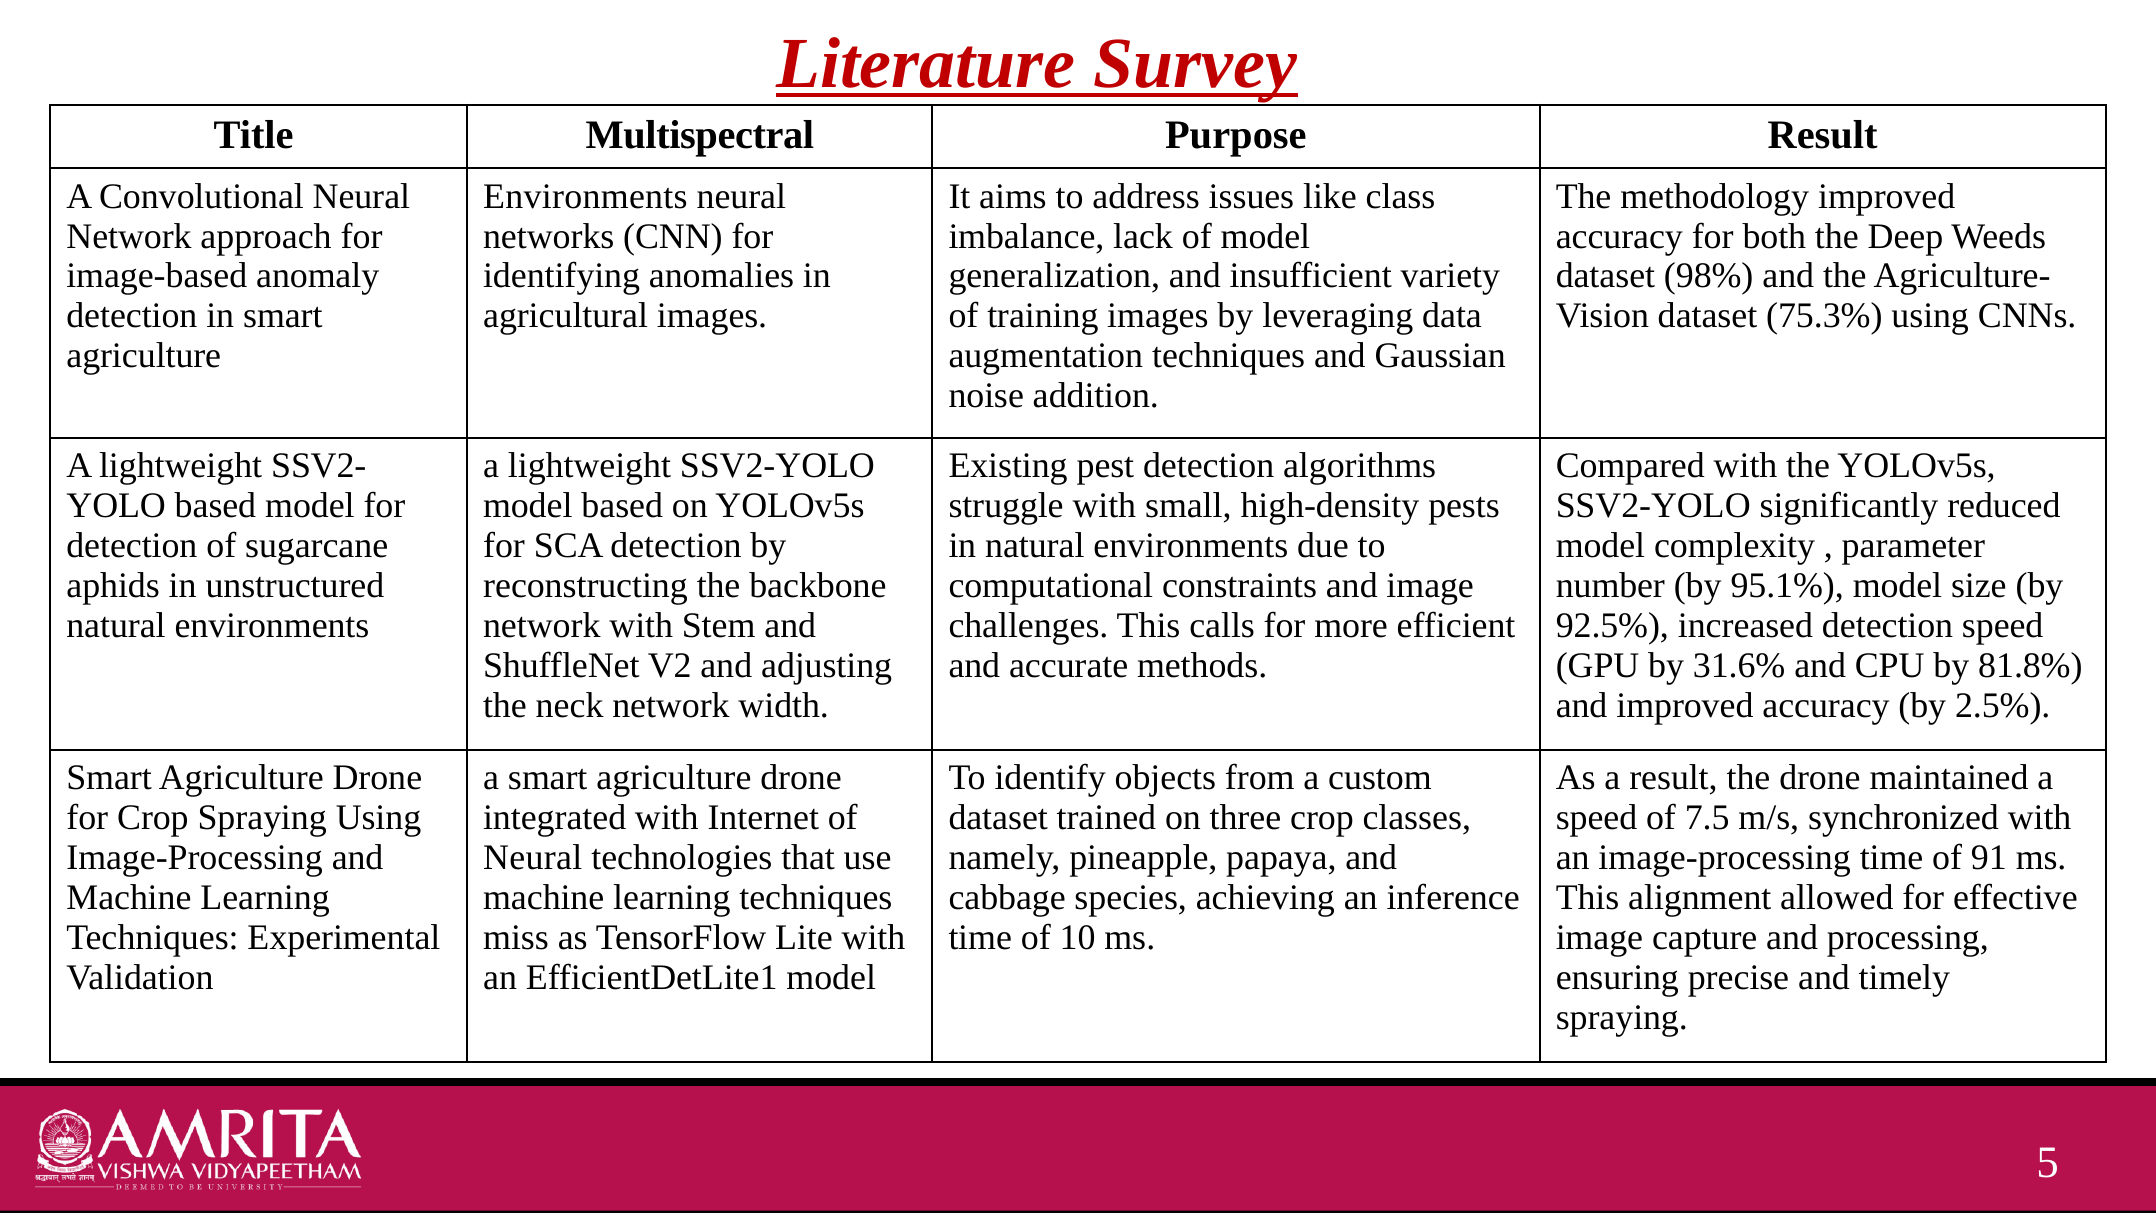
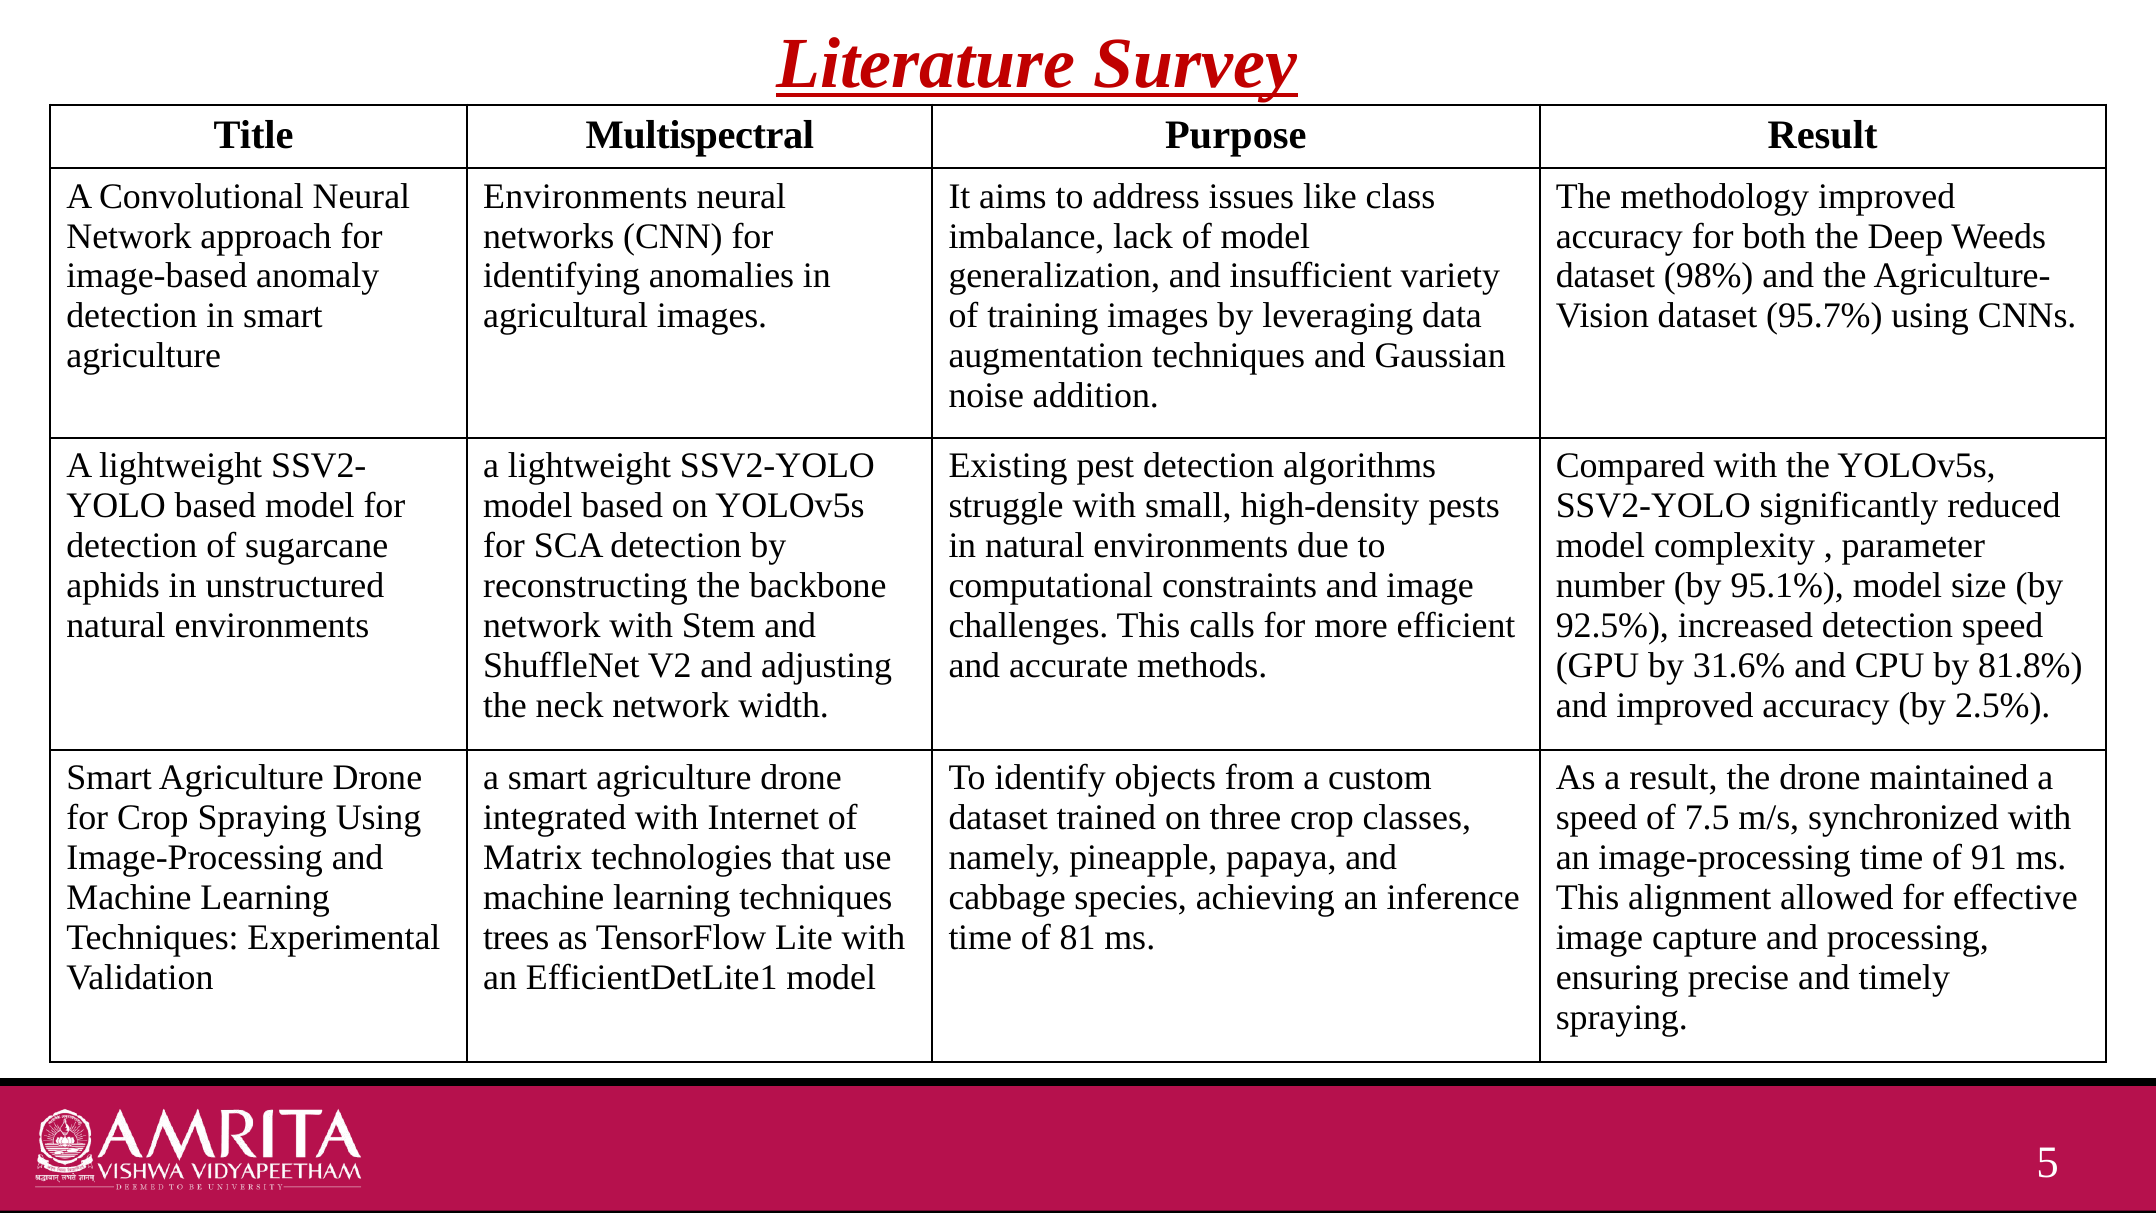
75.3%: 75.3% -> 95.7%
Neural at (533, 858): Neural -> Matrix
miss: miss -> trees
10: 10 -> 81
